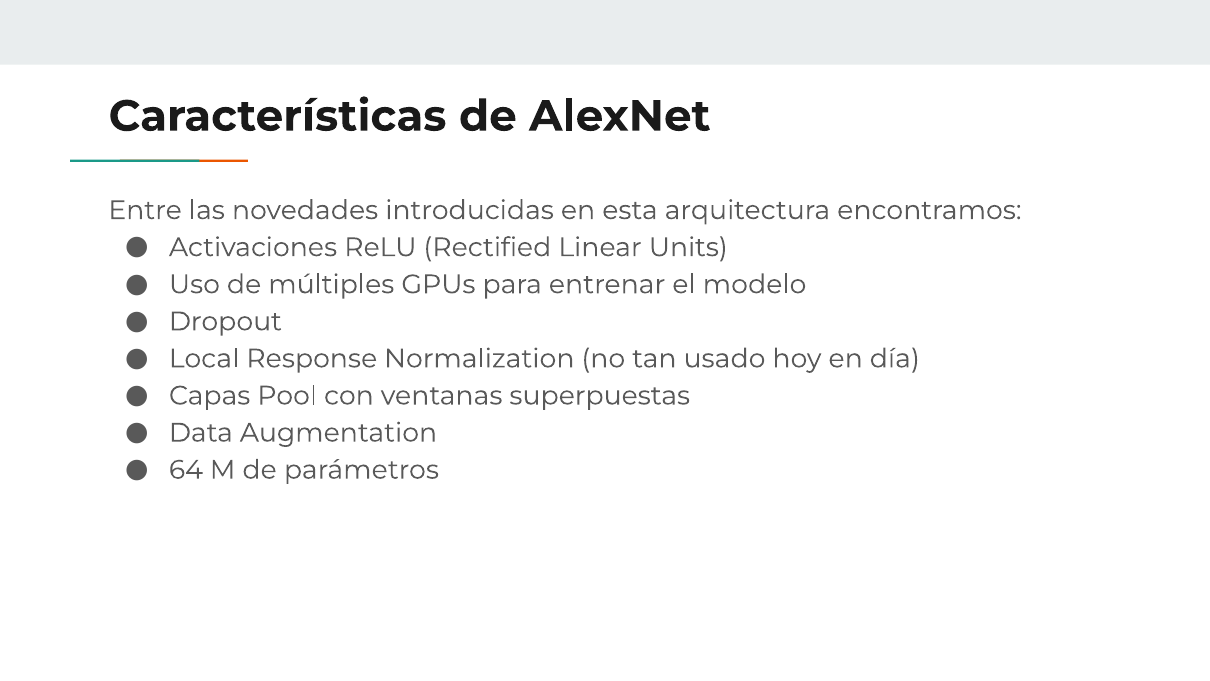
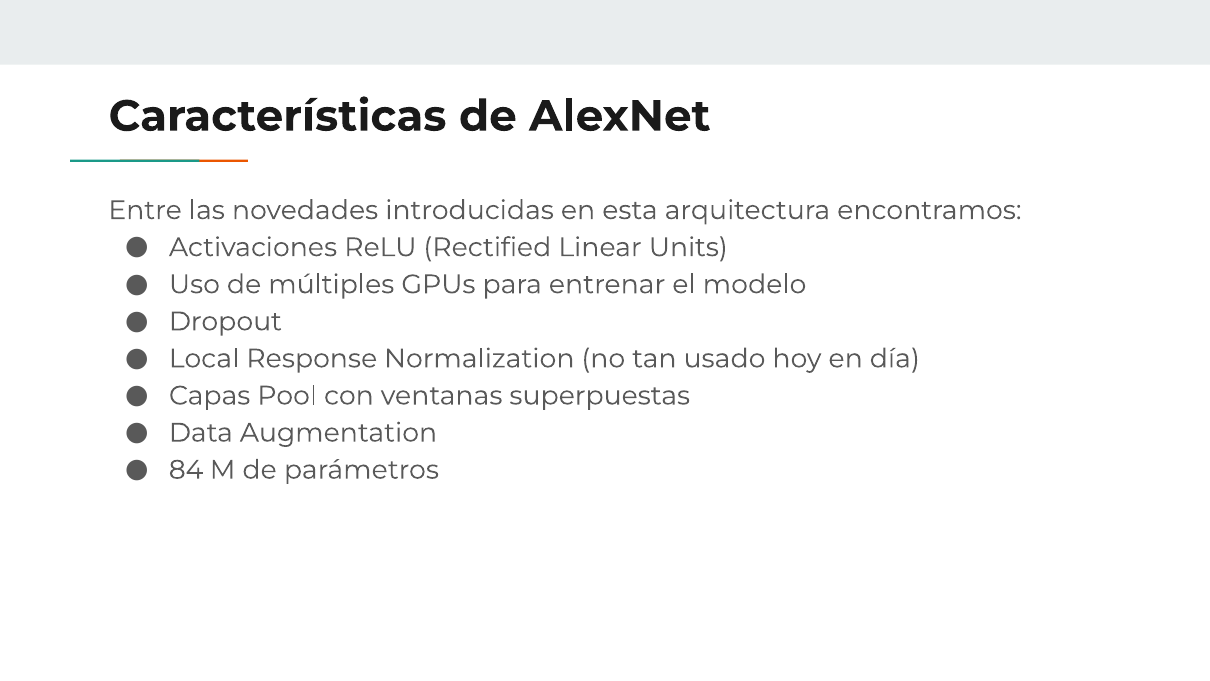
64: 64 -> 84
